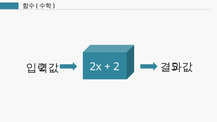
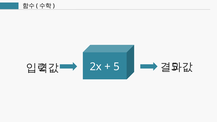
2 at (117, 67): 2 -> 5
